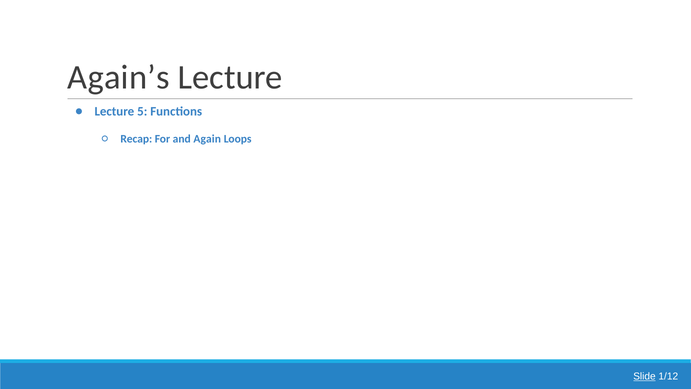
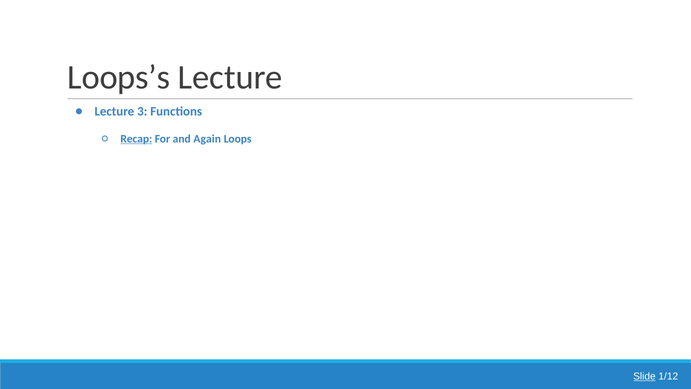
Again’s: Again’s -> Loops’s
5: 5 -> 3
Recap underline: none -> present
